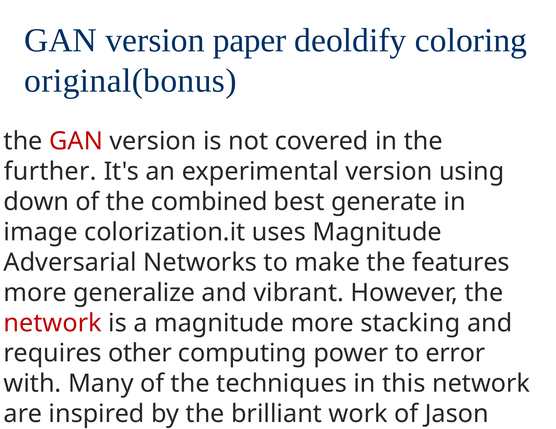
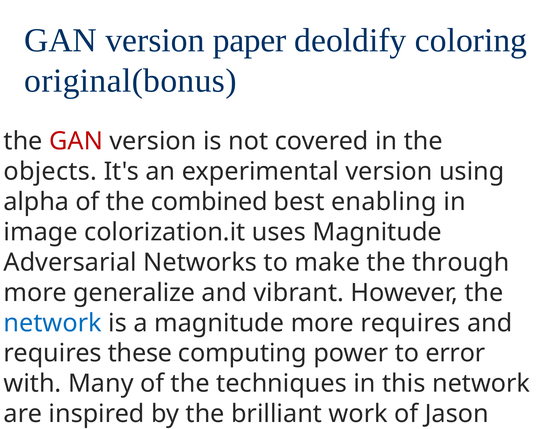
further: further -> objects
down: down -> alpha
generate: generate -> enabling
features: features -> through
network at (53, 324) colour: red -> blue
more stacking: stacking -> requires
other: other -> these
